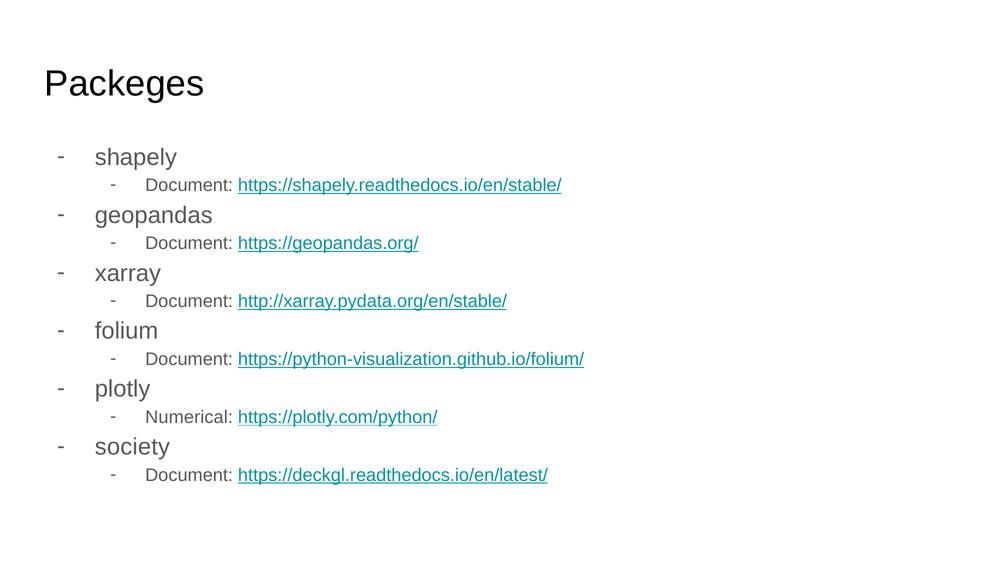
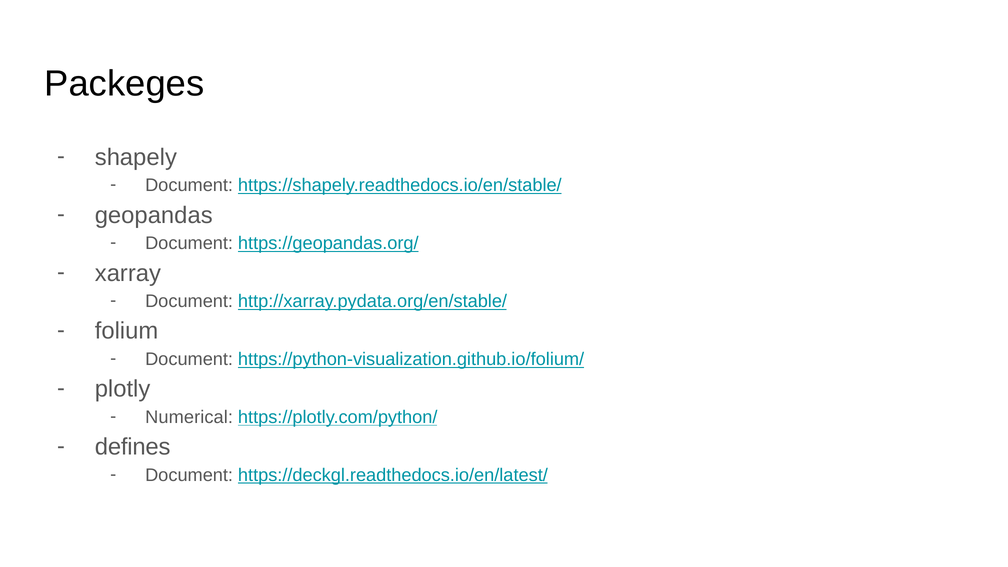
society: society -> defines
